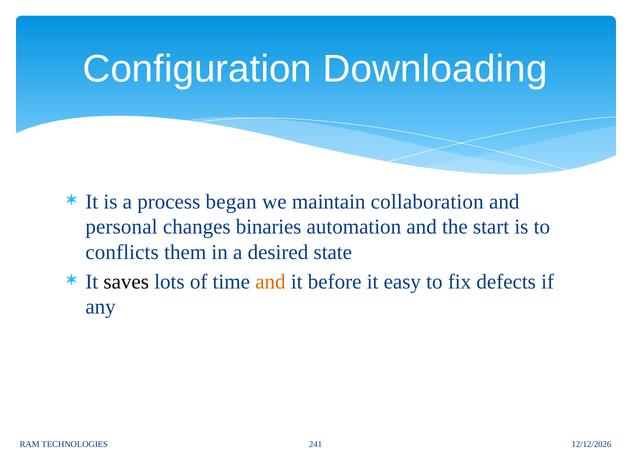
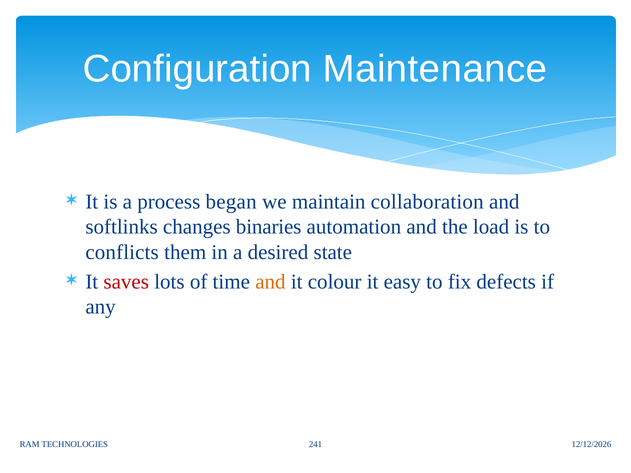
Downloading: Downloading -> Maintenance
personal: personal -> softlinks
start: start -> load
saves colour: black -> red
before: before -> colour
